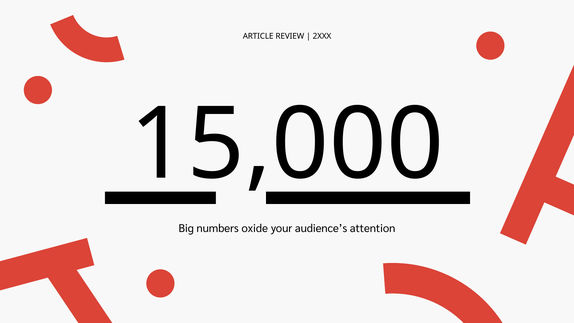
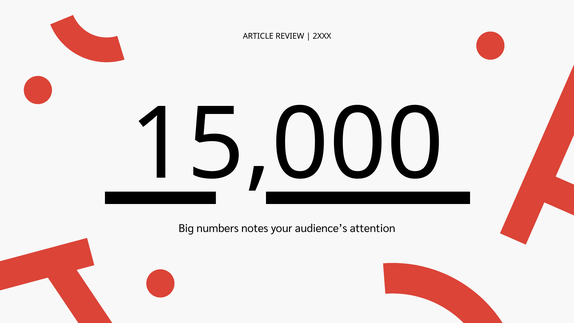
oxide: oxide -> notes
